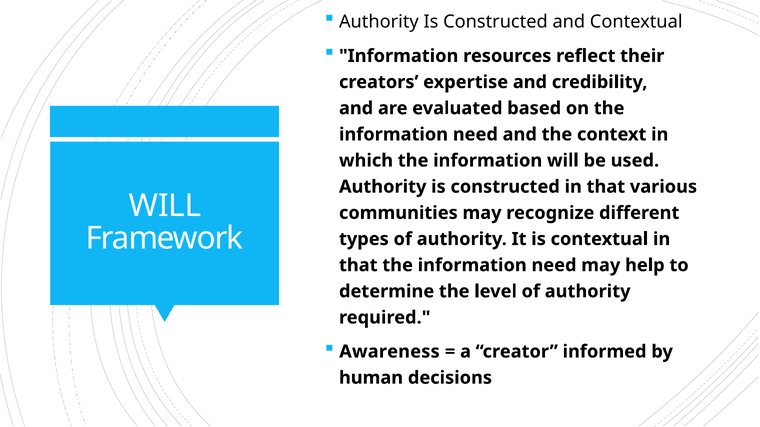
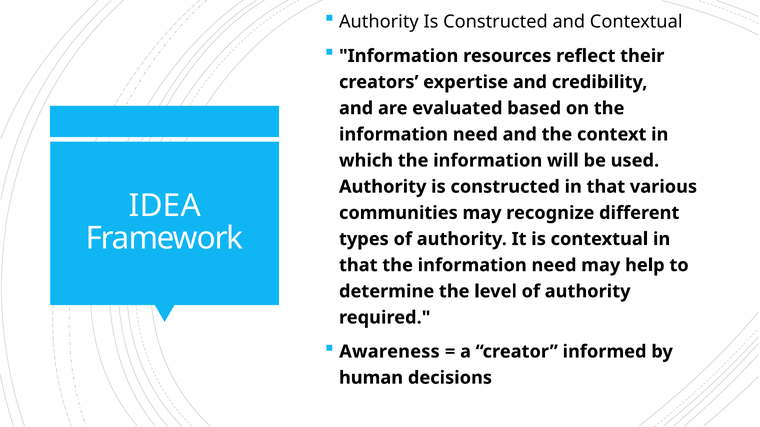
WILL at (165, 206): WILL -> IDEA
